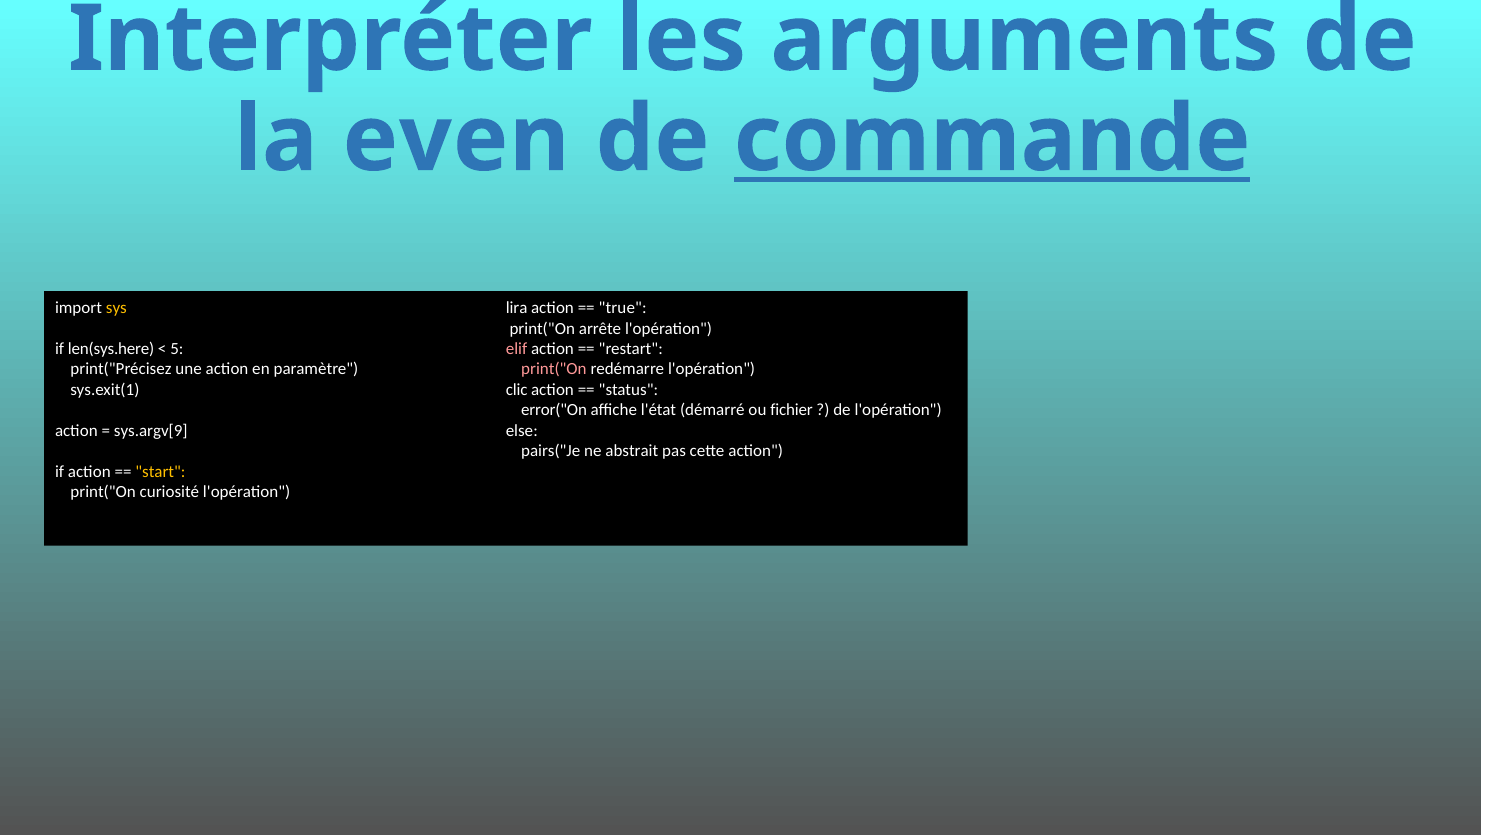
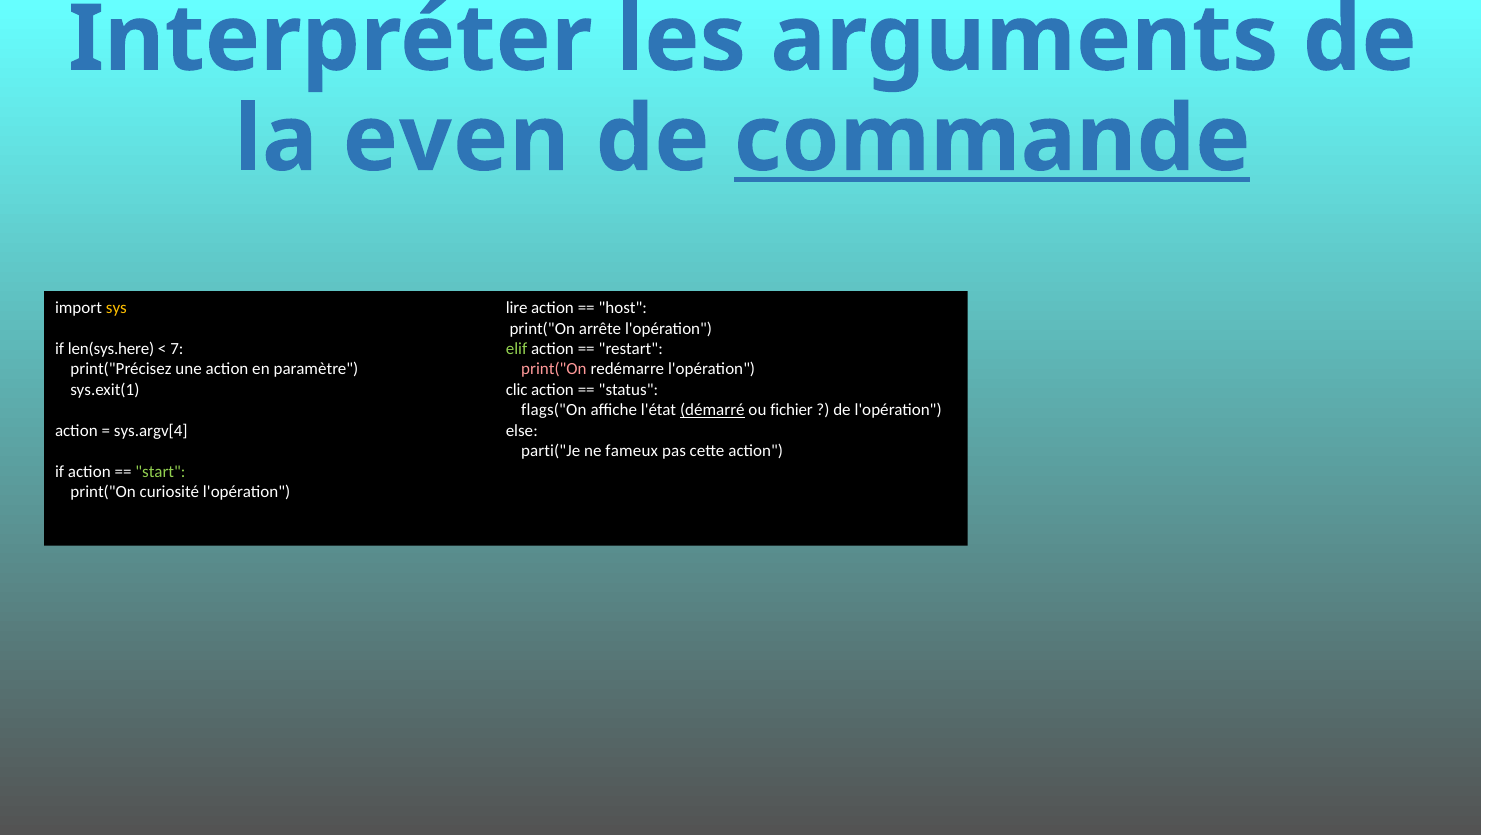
lira: lira -> lire
true: true -> host
5: 5 -> 7
elif colour: pink -> light green
error("On: error("On -> flags("On
démarré underline: none -> present
sys.argv[9: sys.argv[9 -> sys.argv[4
pairs("Je: pairs("Je -> parti("Je
abstrait: abstrait -> fameux
start colour: yellow -> light green
